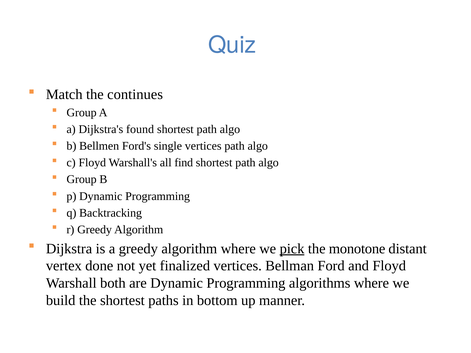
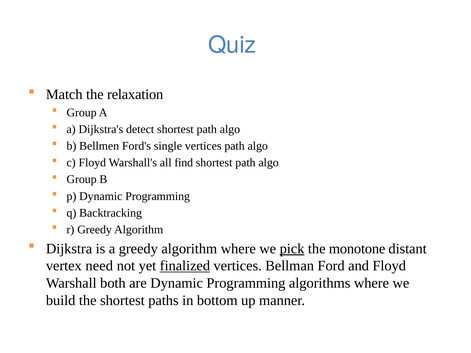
continues: continues -> relaxation
found: found -> detect
done: done -> need
finalized underline: none -> present
